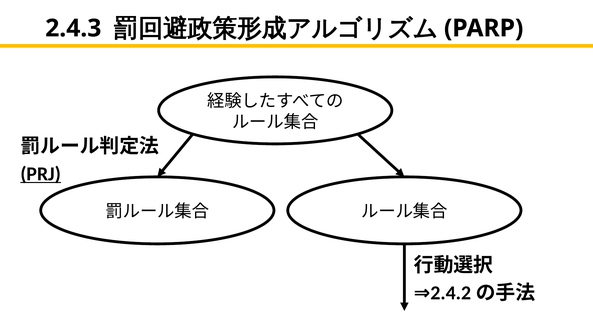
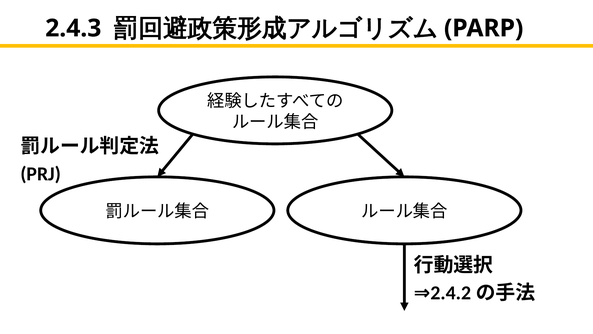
PRJ underline: present -> none
